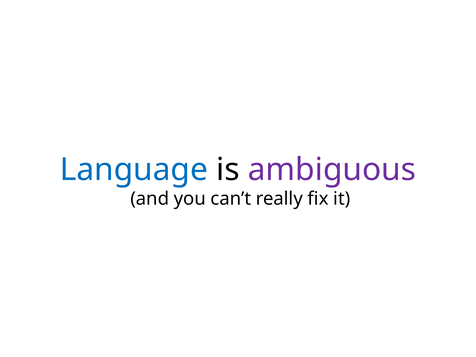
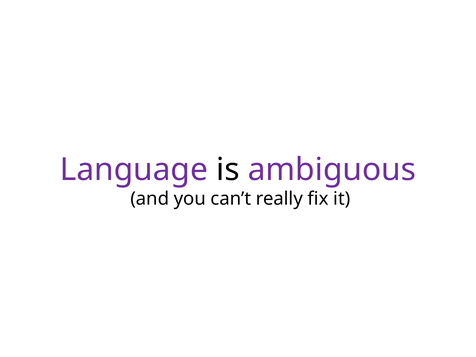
Language colour: blue -> purple
